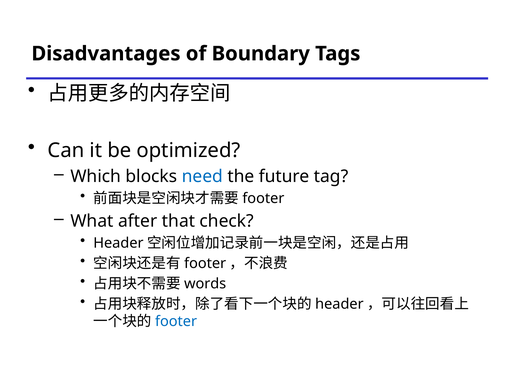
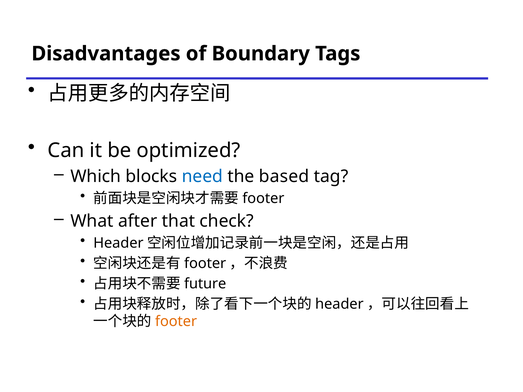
future: future -> based
words: words -> future
footer at (176, 322) colour: blue -> orange
